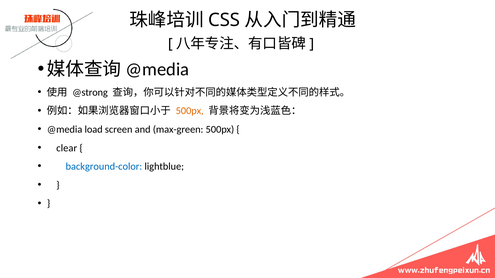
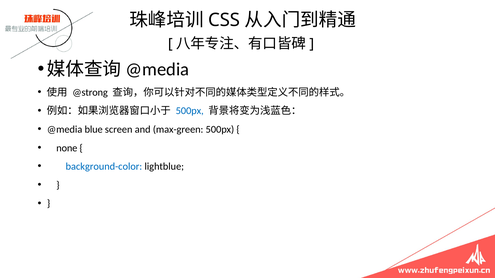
500px at (190, 111) colour: orange -> blue
load: load -> blue
clear: clear -> none
